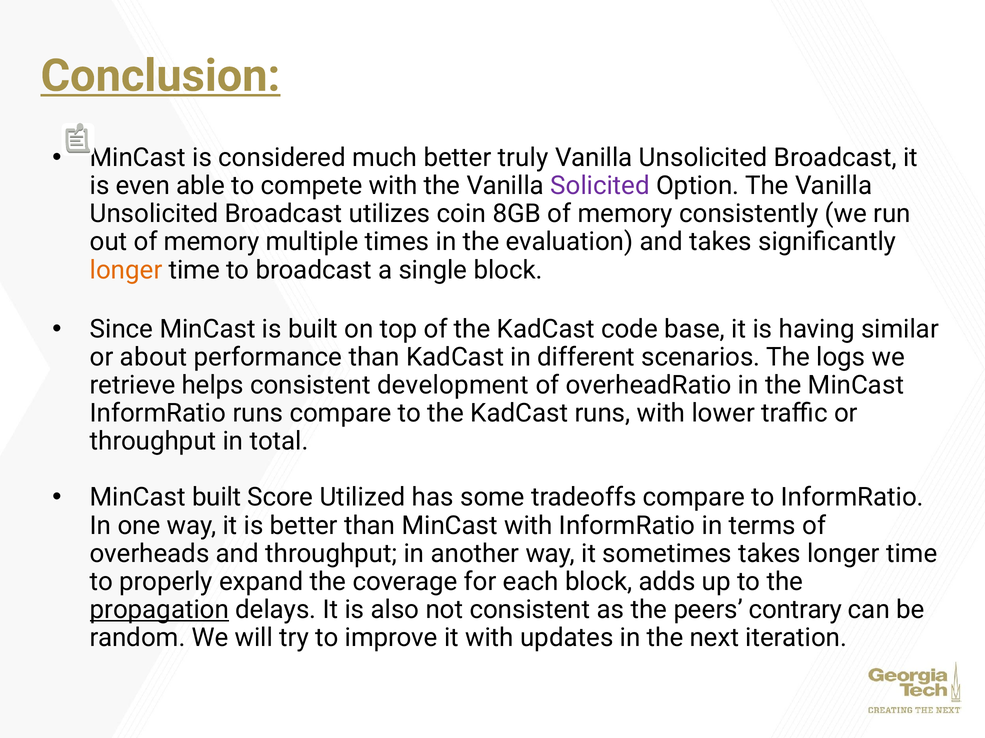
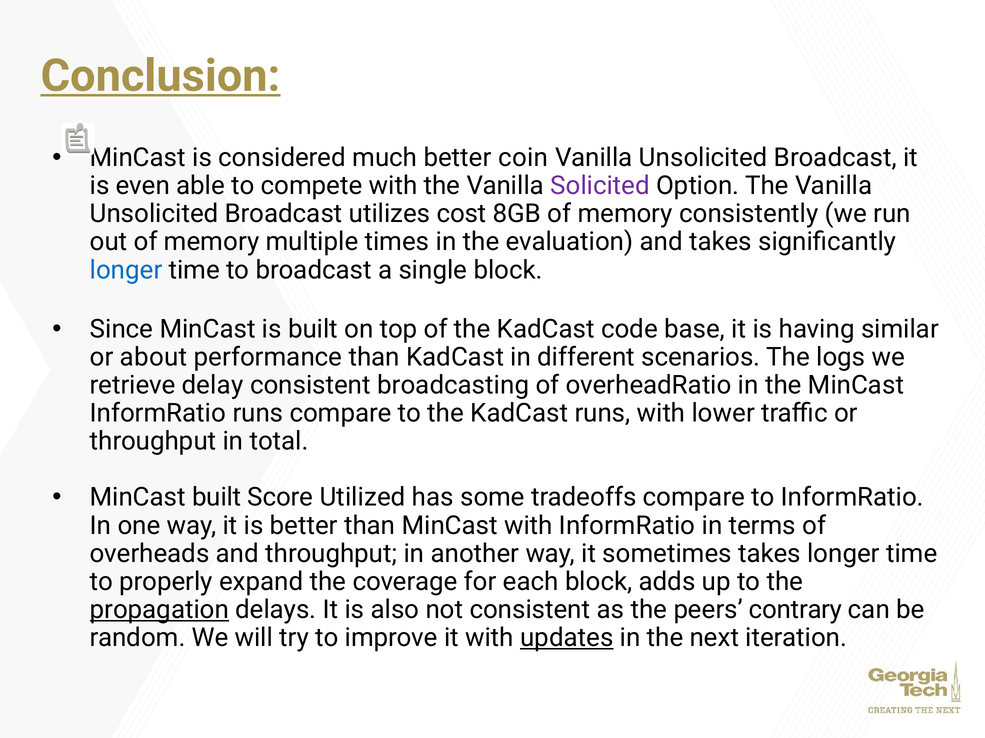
truly: truly -> coin
coin: coin -> cost
longer at (126, 270) colour: orange -> blue
helps: helps -> delay
development: development -> broadcasting
updates underline: none -> present
